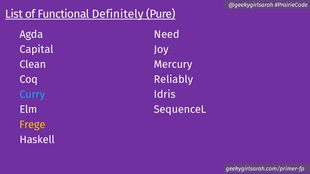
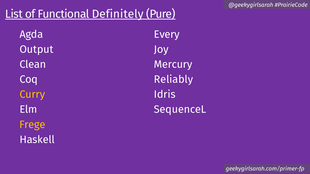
Need: Need -> Every
Capital: Capital -> Output
Curry colour: light blue -> yellow
